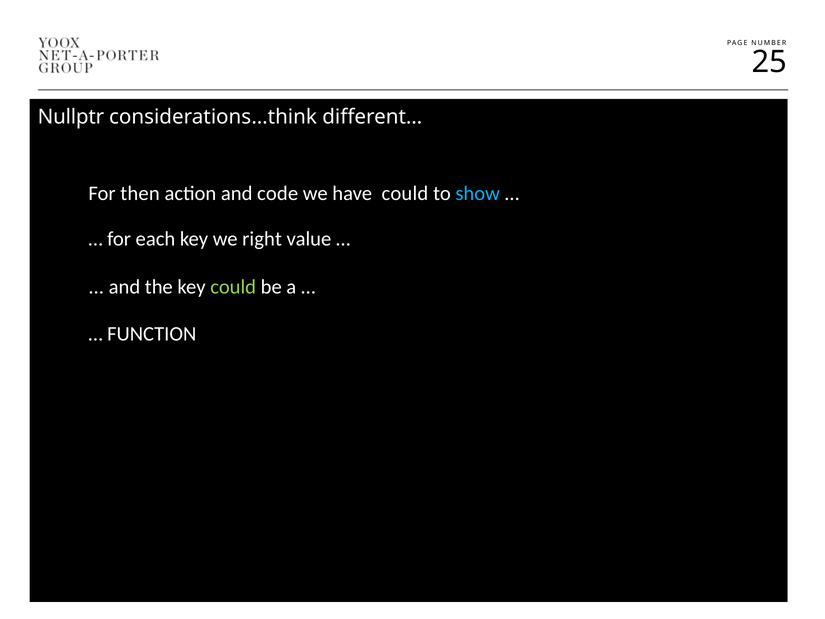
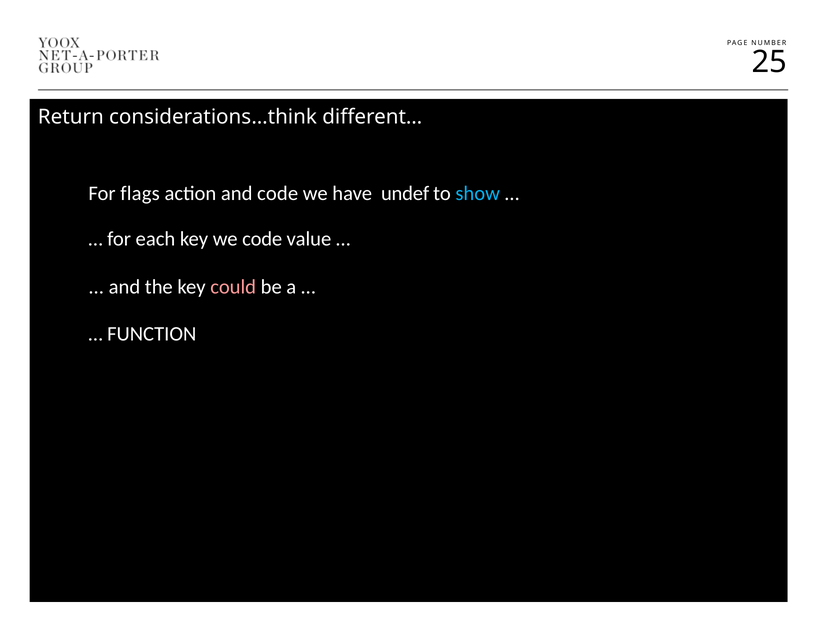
Nullptr: Nullptr -> Return
then: then -> flags
have could: could -> undef
we right: right -> code
could at (233, 287) colour: light green -> pink
